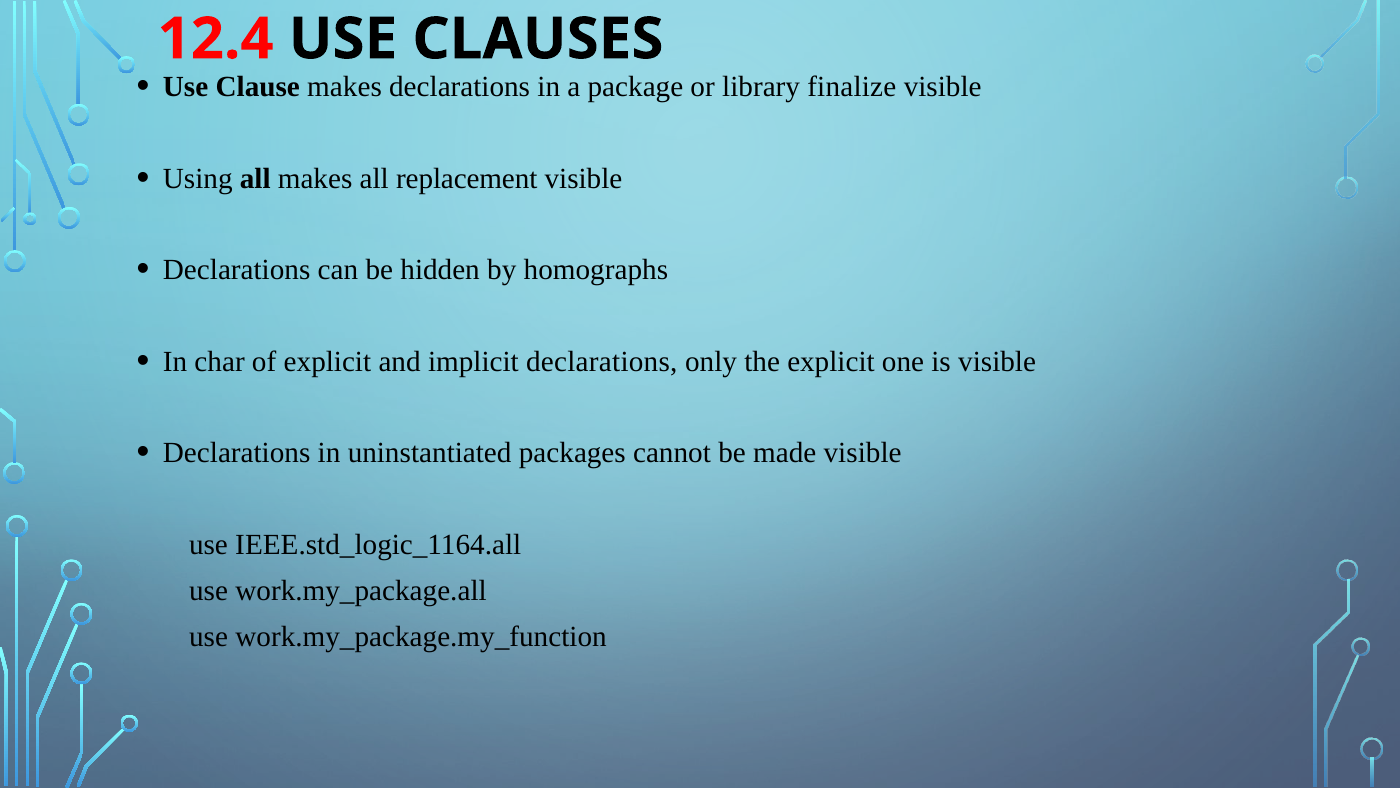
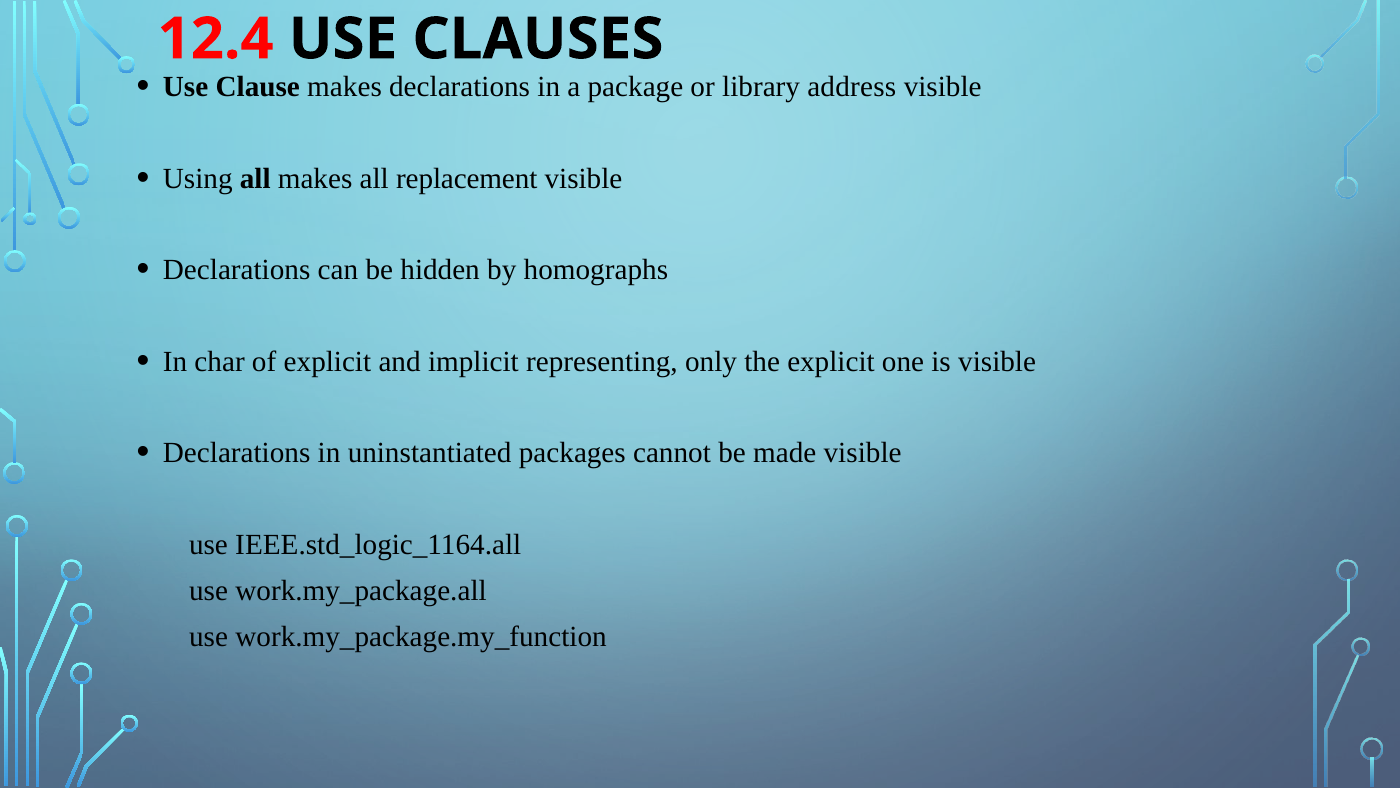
finalize: finalize -> address
implicit declarations: declarations -> representing
